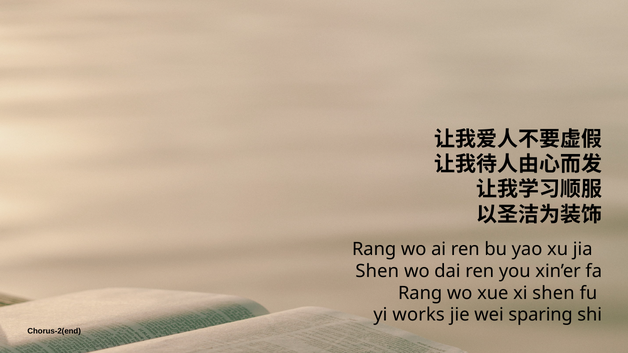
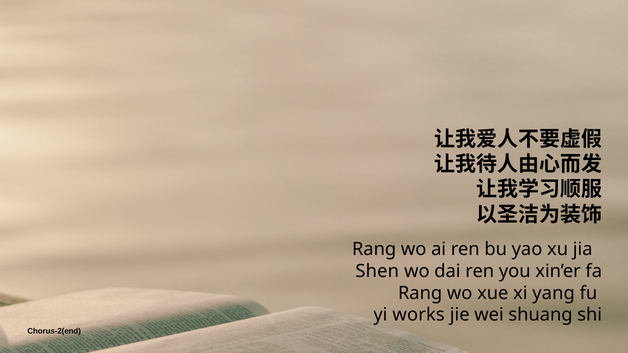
xi shen: shen -> yang
sparing: sparing -> shuang
